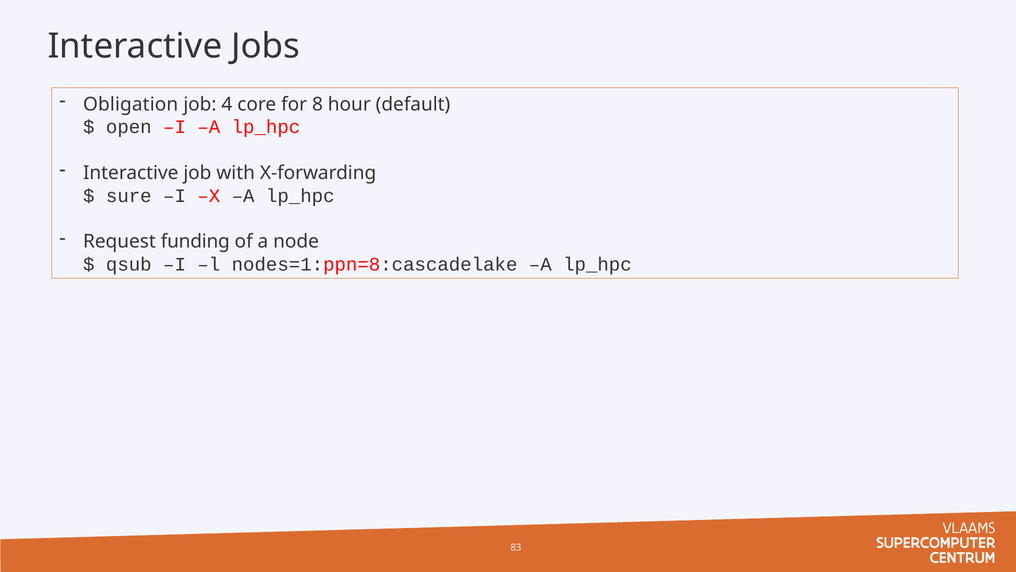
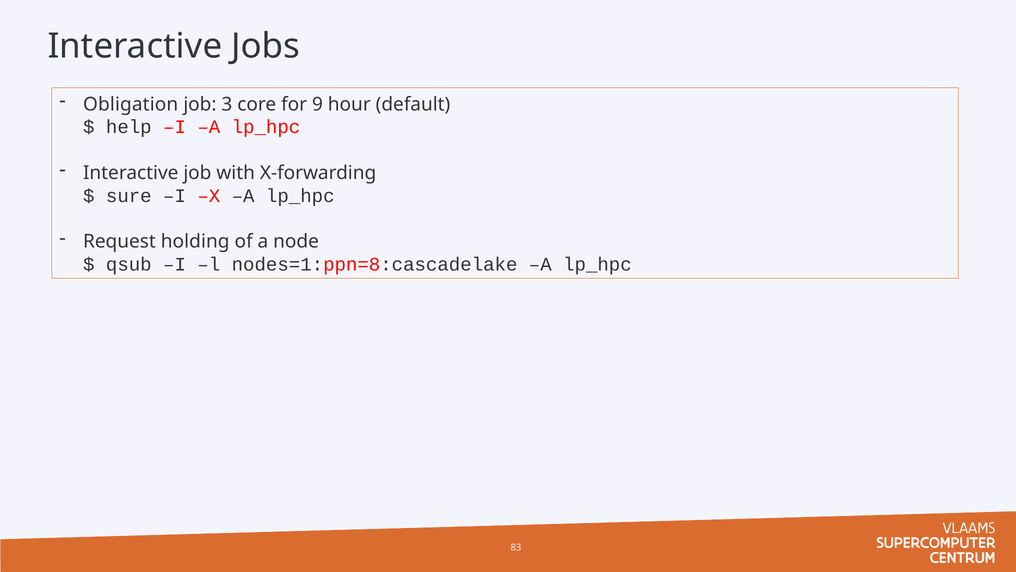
4: 4 -> 3
8: 8 -> 9
open: open -> help
funding: funding -> holding
